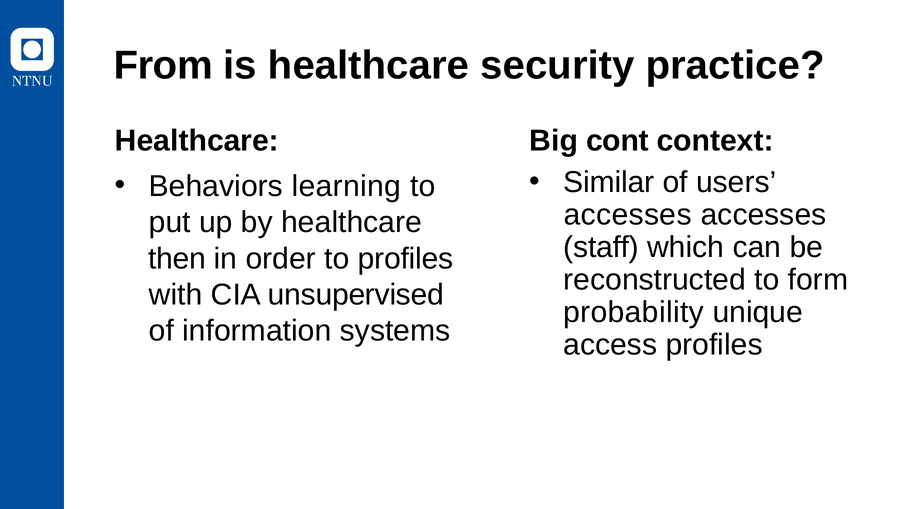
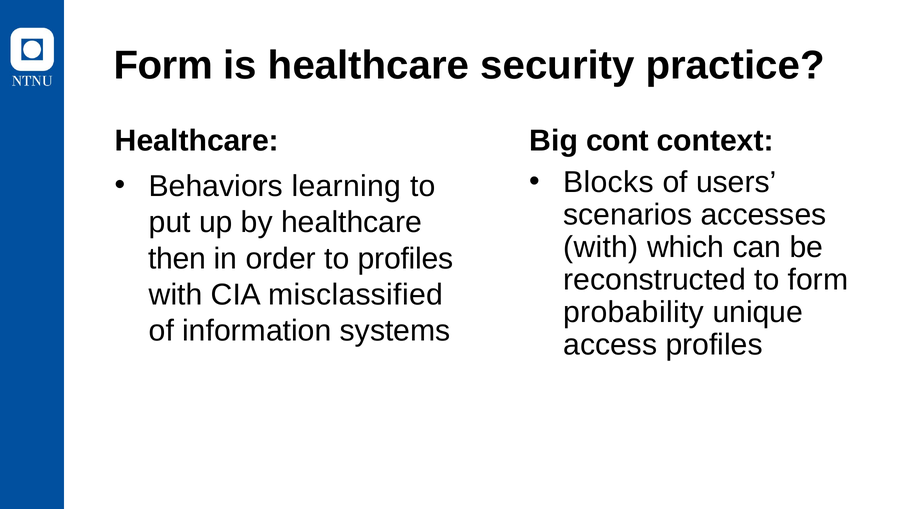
From at (163, 66): From -> Form
Similar: Similar -> Blocks
accesses at (628, 215): accesses -> scenarios
staff at (601, 247): staff -> with
unsupervised: unsupervised -> misclassified
